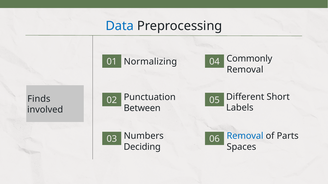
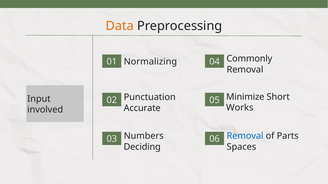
Data colour: blue -> orange
Different: Different -> Minimize
Finds: Finds -> Input
Labels: Labels -> Works
Between: Between -> Accurate
